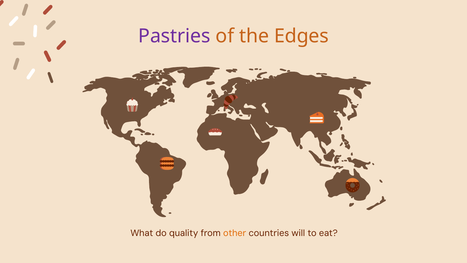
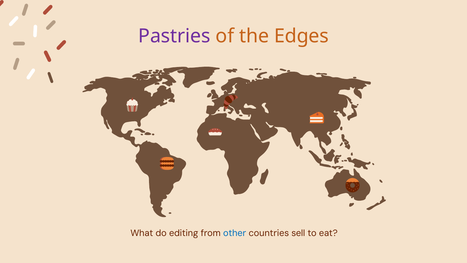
quality: quality -> editing
other colour: orange -> blue
will: will -> sell
